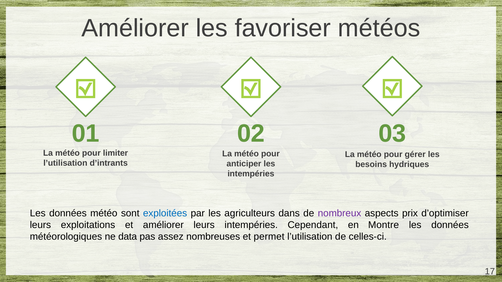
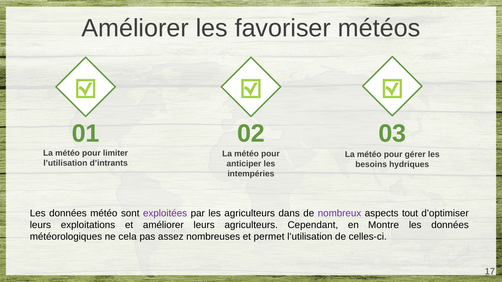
exploitées colour: blue -> purple
prix: prix -> tout
leurs intempéries: intempéries -> agriculteurs
data: data -> cela
